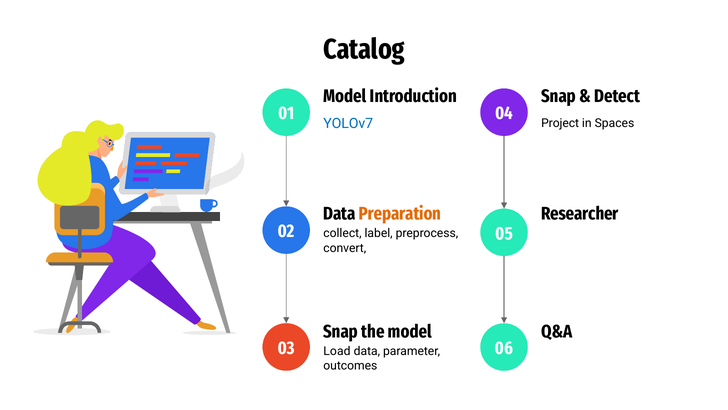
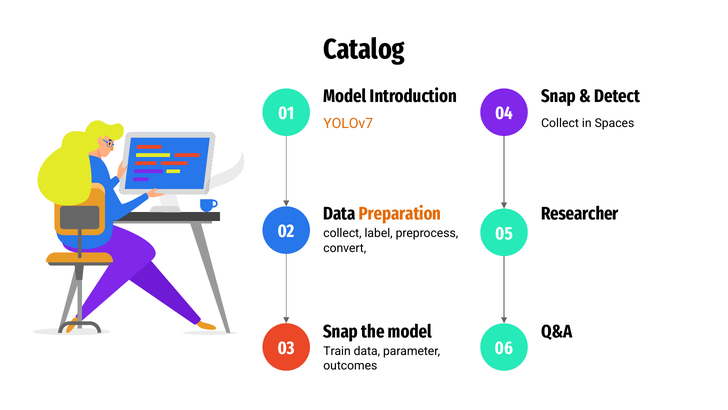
YOLOv7 colour: blue -> orange
Project at (560, 123): Project -> Collect
Load: Load -> Train
